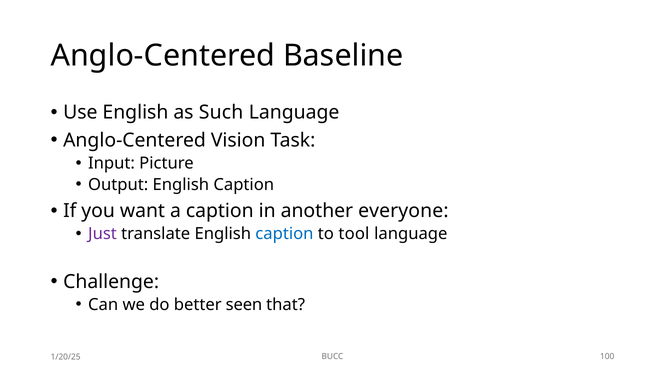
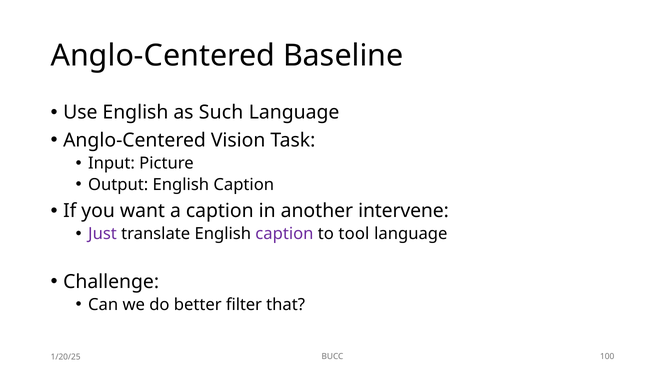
everyone: everyone -> intervene
caption at (284, 234) colour: blue -> purple
seen: seen -> filter
